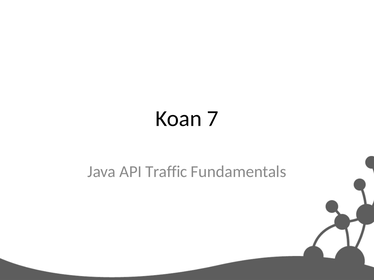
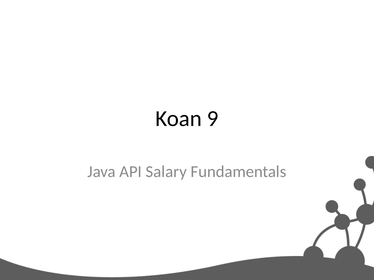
7: 7 -> 9
Traffic: Traffic -> Salary
